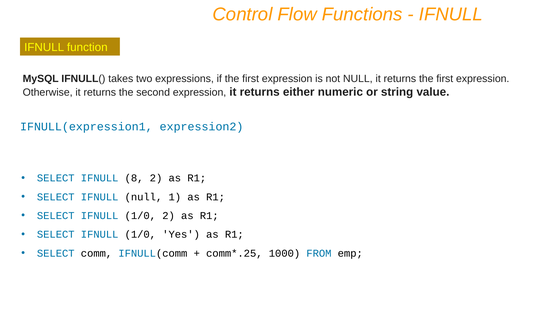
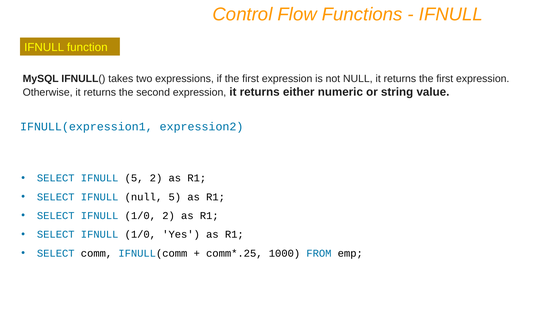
IFNULL 8: 8 -> 5
null 1: 1 -> 5
